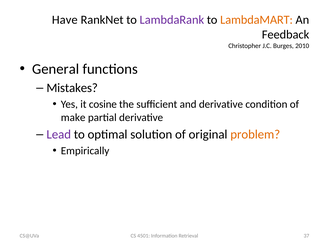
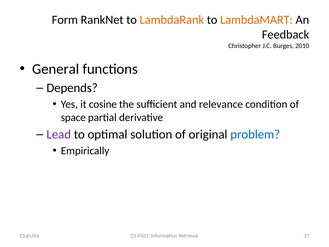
Have: Have -> Form
LambdaRank colour: purple -> orange
Mistakes: Mistakes -> Depends
and derivative: derivative -> relevance
make: make -> space
problem colour: orange -> blue
